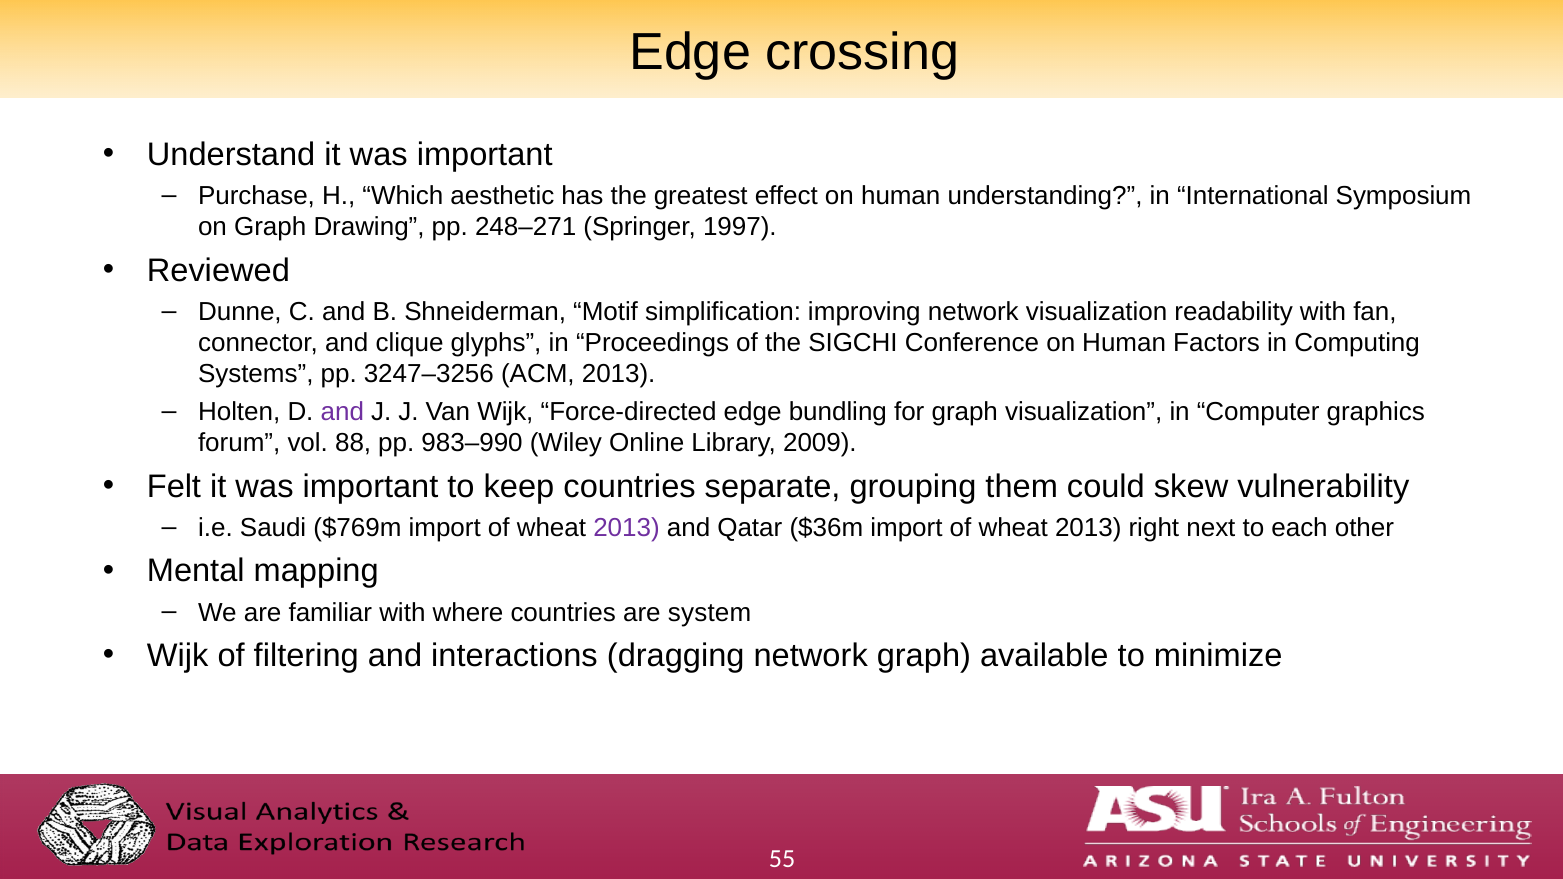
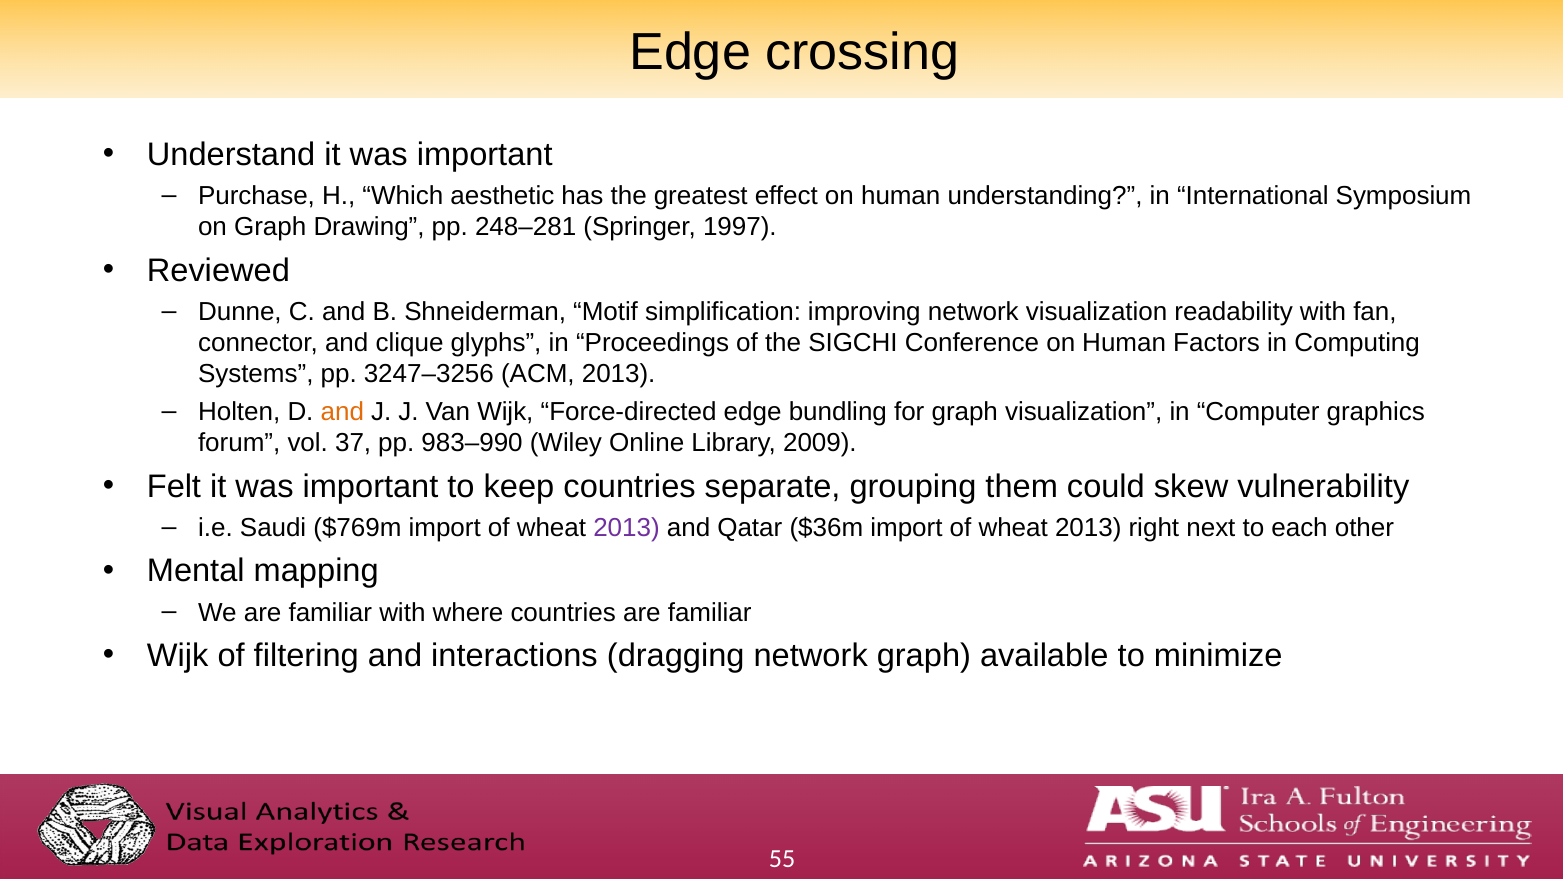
248–271: 248–271 -> 248–281
and at (342, 412) colour: purple -> orange
88: 88 -> 37
countries are system: system -> familiar
